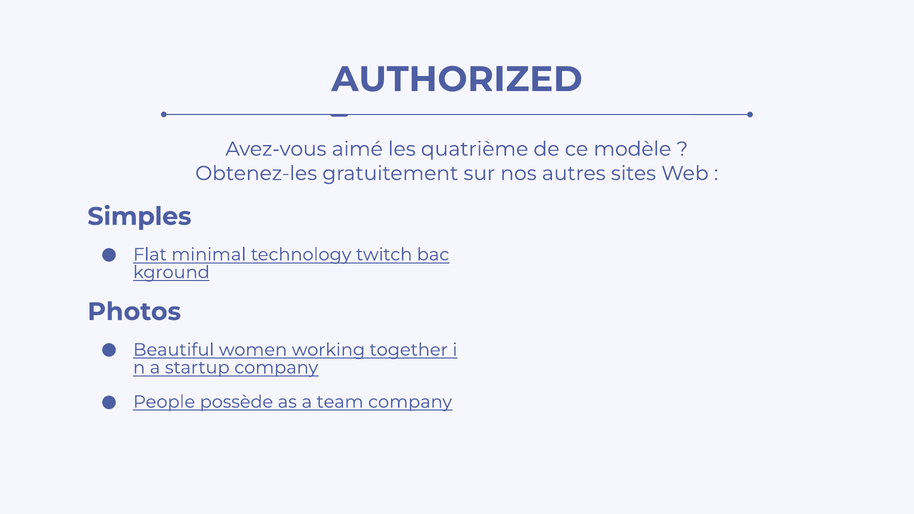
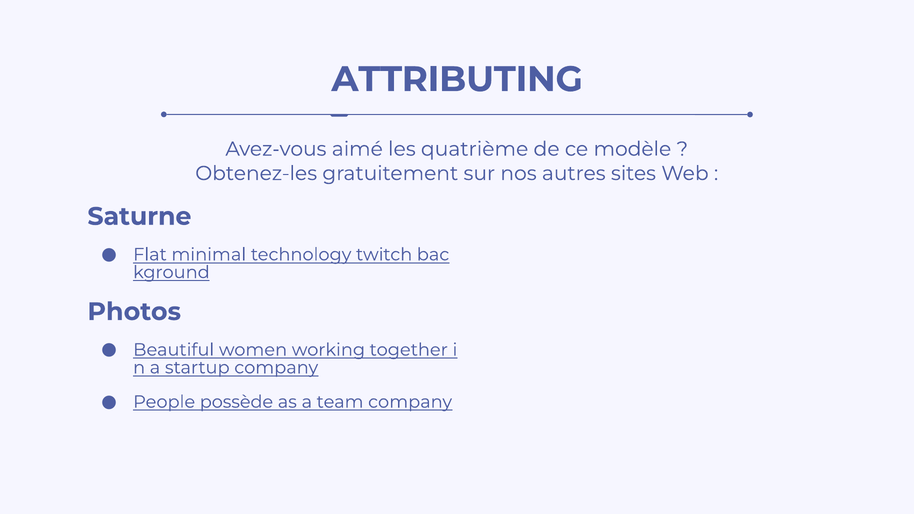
AUTHORIZED: AUTHORIZED -> ATTRIBUTING
Simples: Simples -> Saturne
